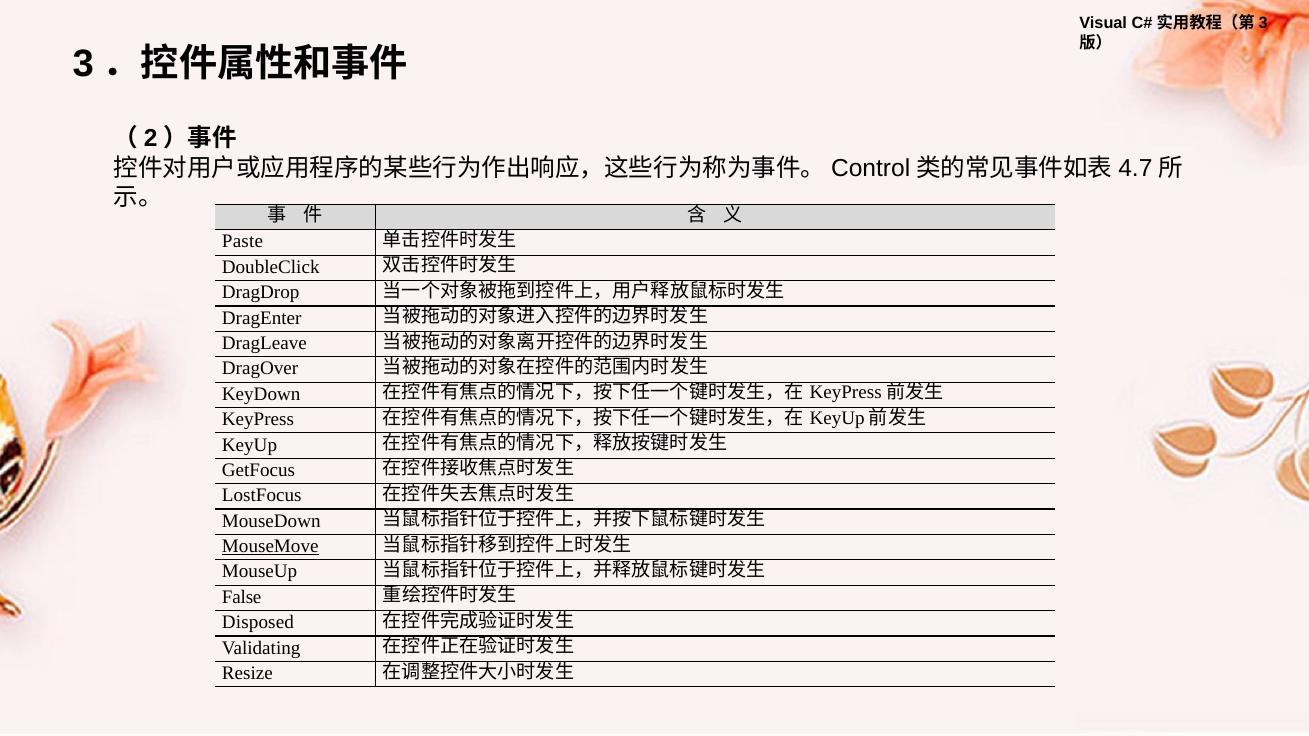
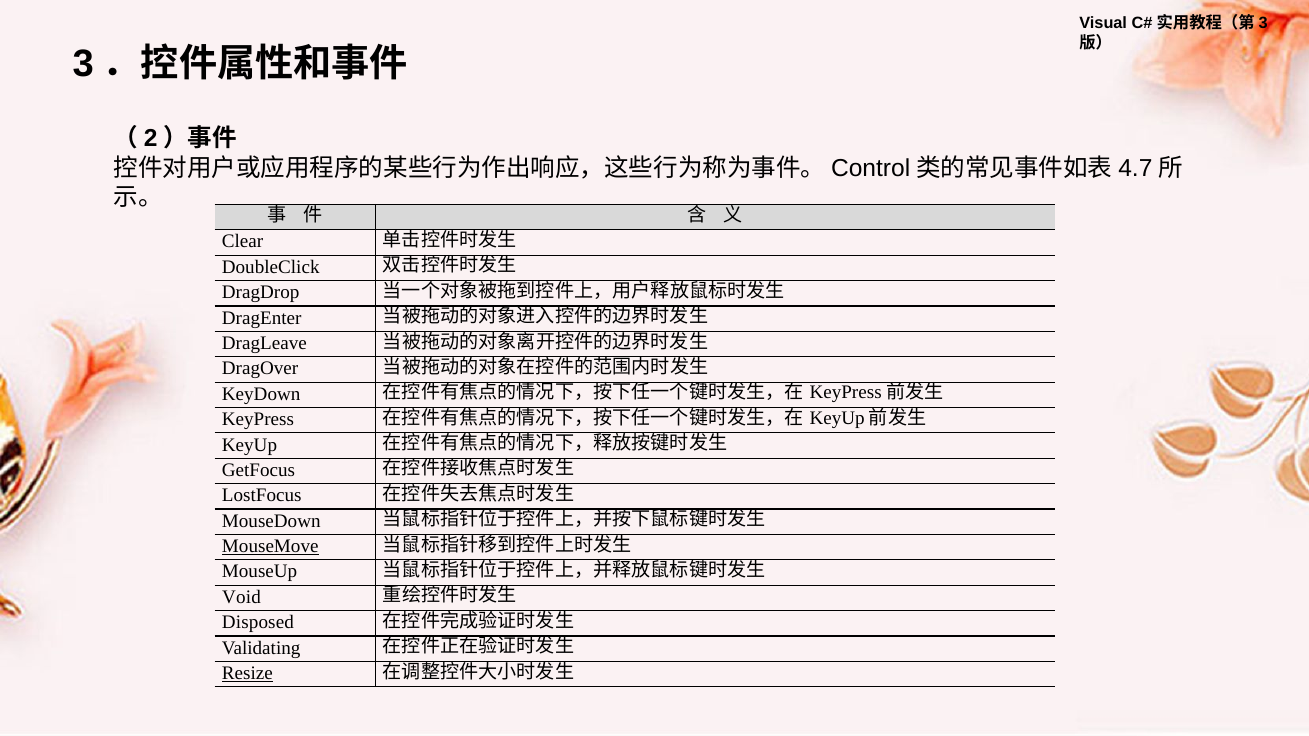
Paste: Paste -> Clear
False: False -> Void
Resize underline: none -> present
